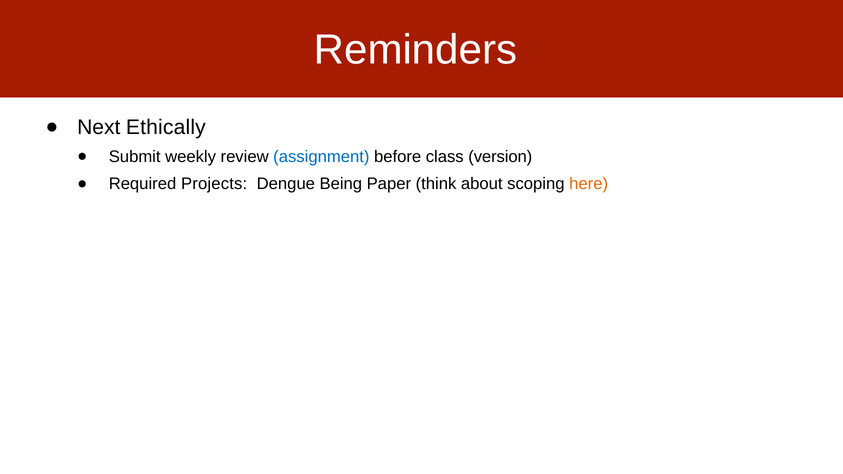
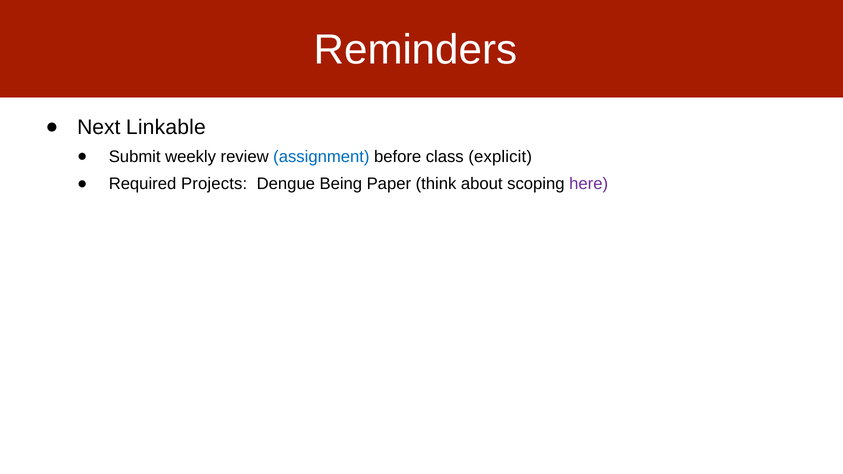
Ethically: Ethically -> Linkable
version: version -> explicit
here colour: orange -> purple
